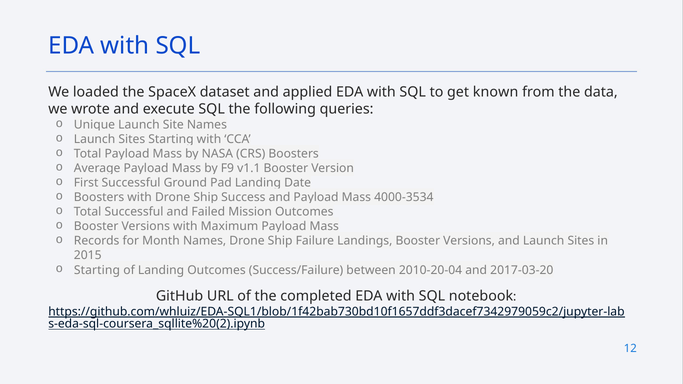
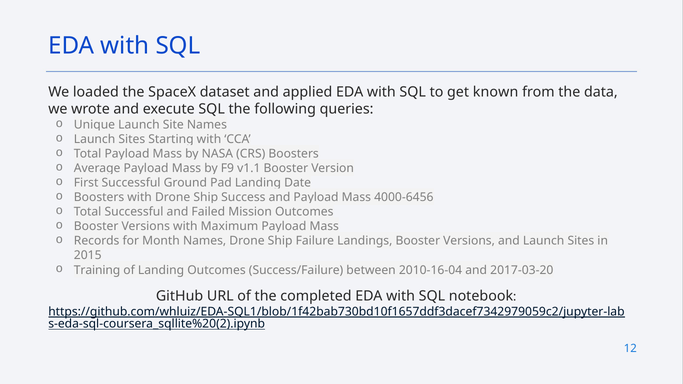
4000-3534: 4000-3534 -> 4000-6456
Starting at (97, 270): Starting -> Training
2010-20-04: 2010-20-04 -> 2010-16-04
